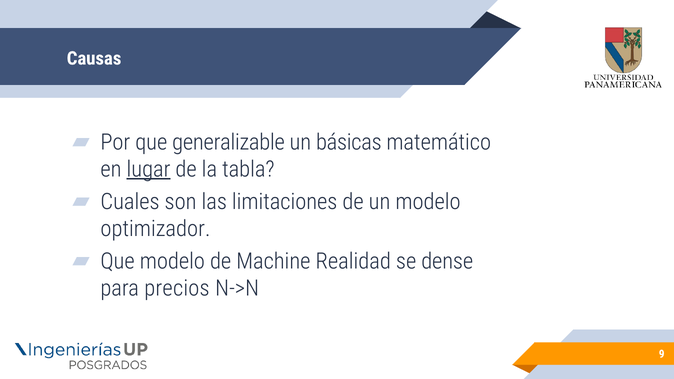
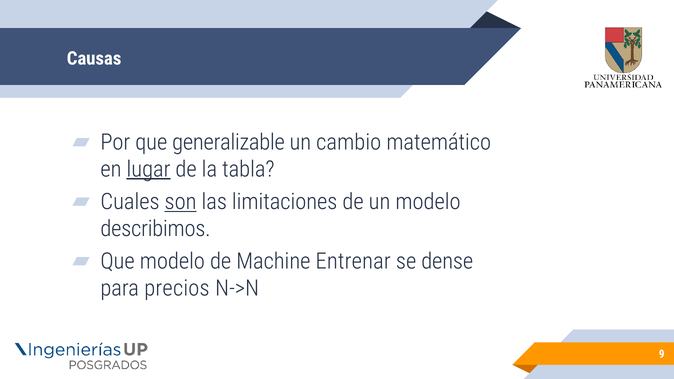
básicas: básicas -> cambio
son underline: none -> present
optimizador: optimizador -> describimos
Realidad: Realidad -> Entrenar
